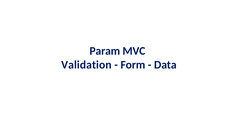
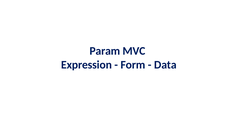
Validation: Validation -> Expression
